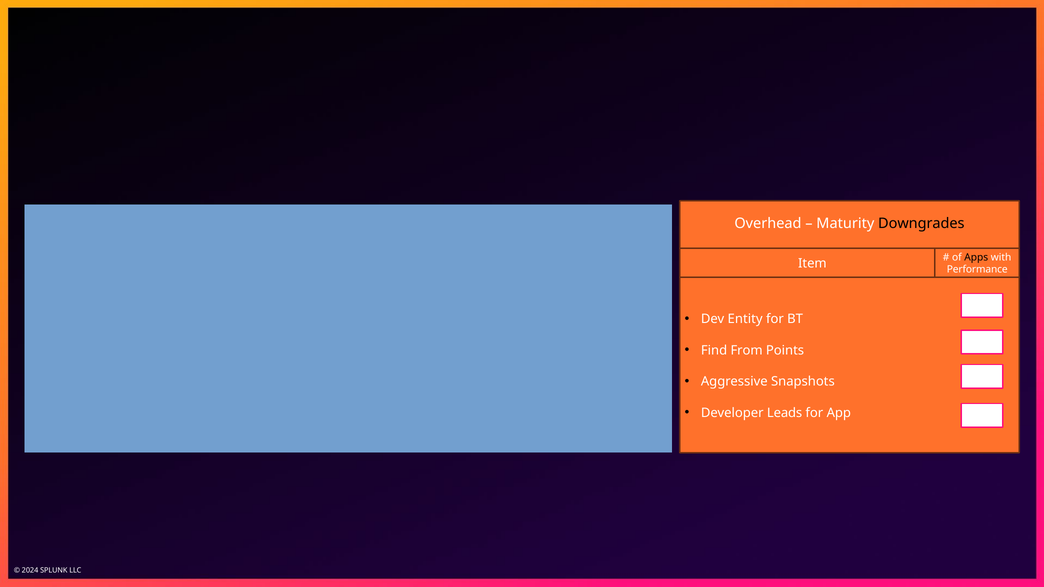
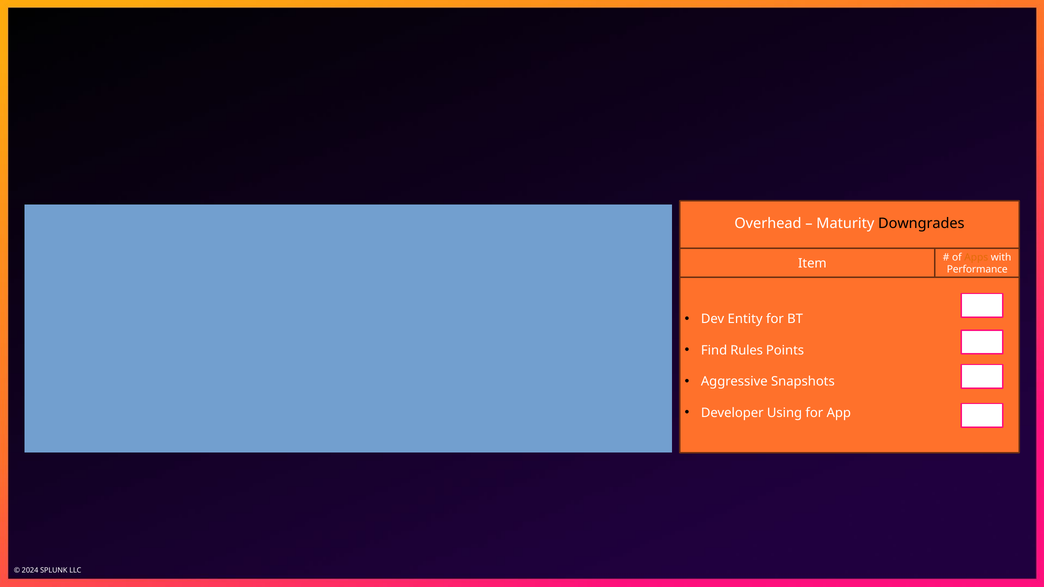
Apps colour: black -> orange
From: From -> Rules
Leads: Leads -> Using
